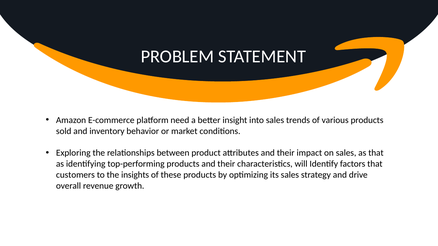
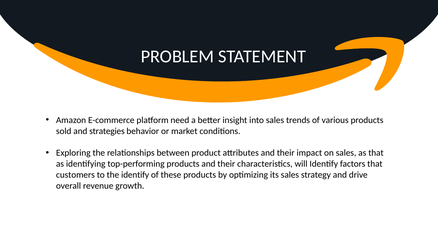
inventory: inventory -> strategies
the insights: insights -> identify
